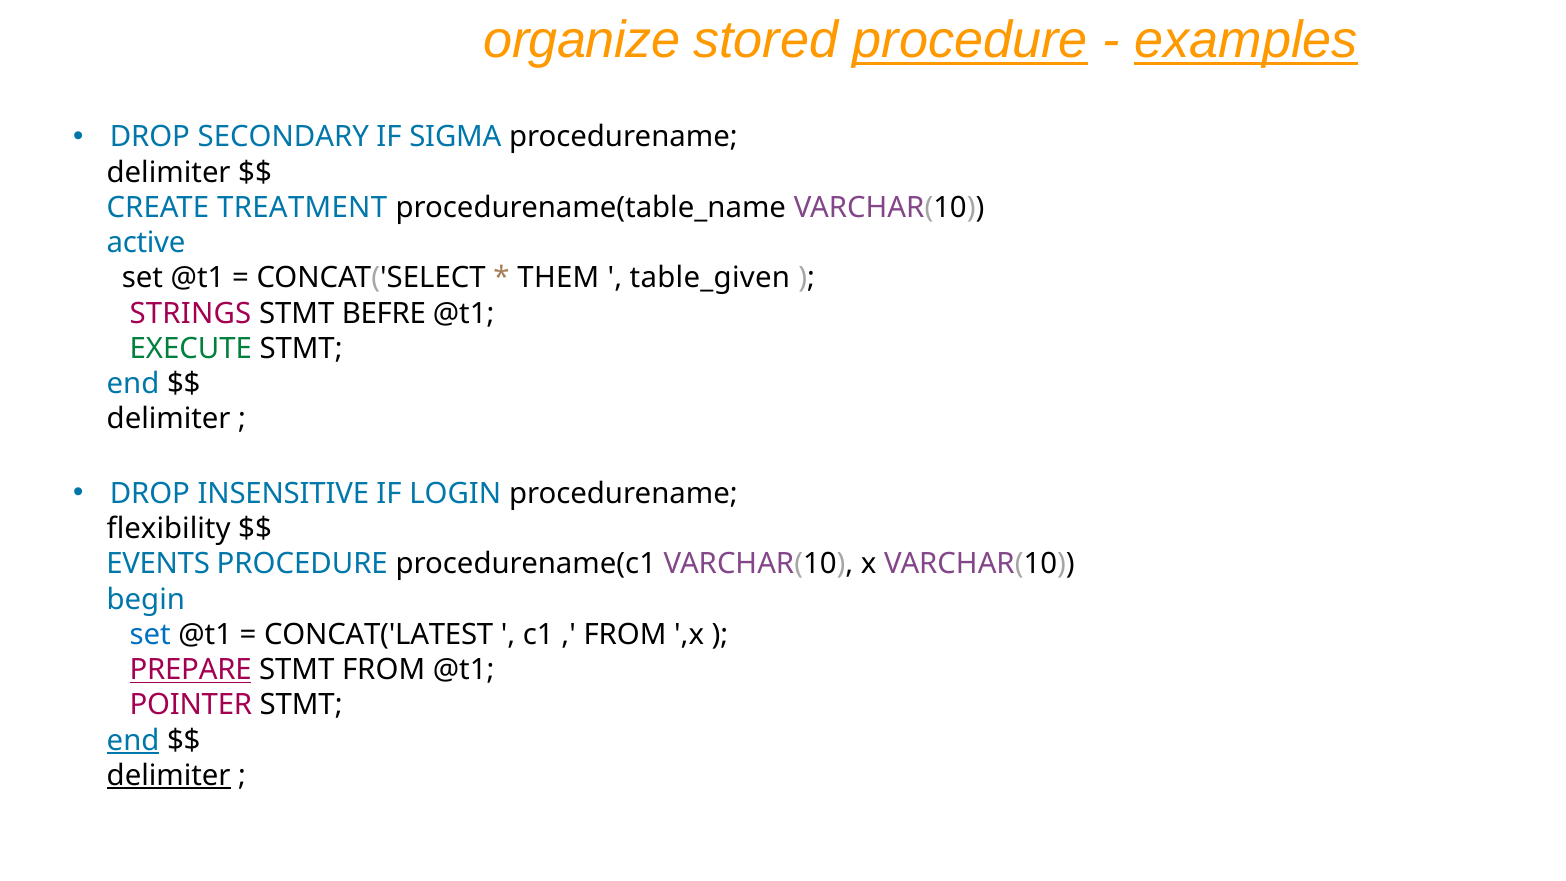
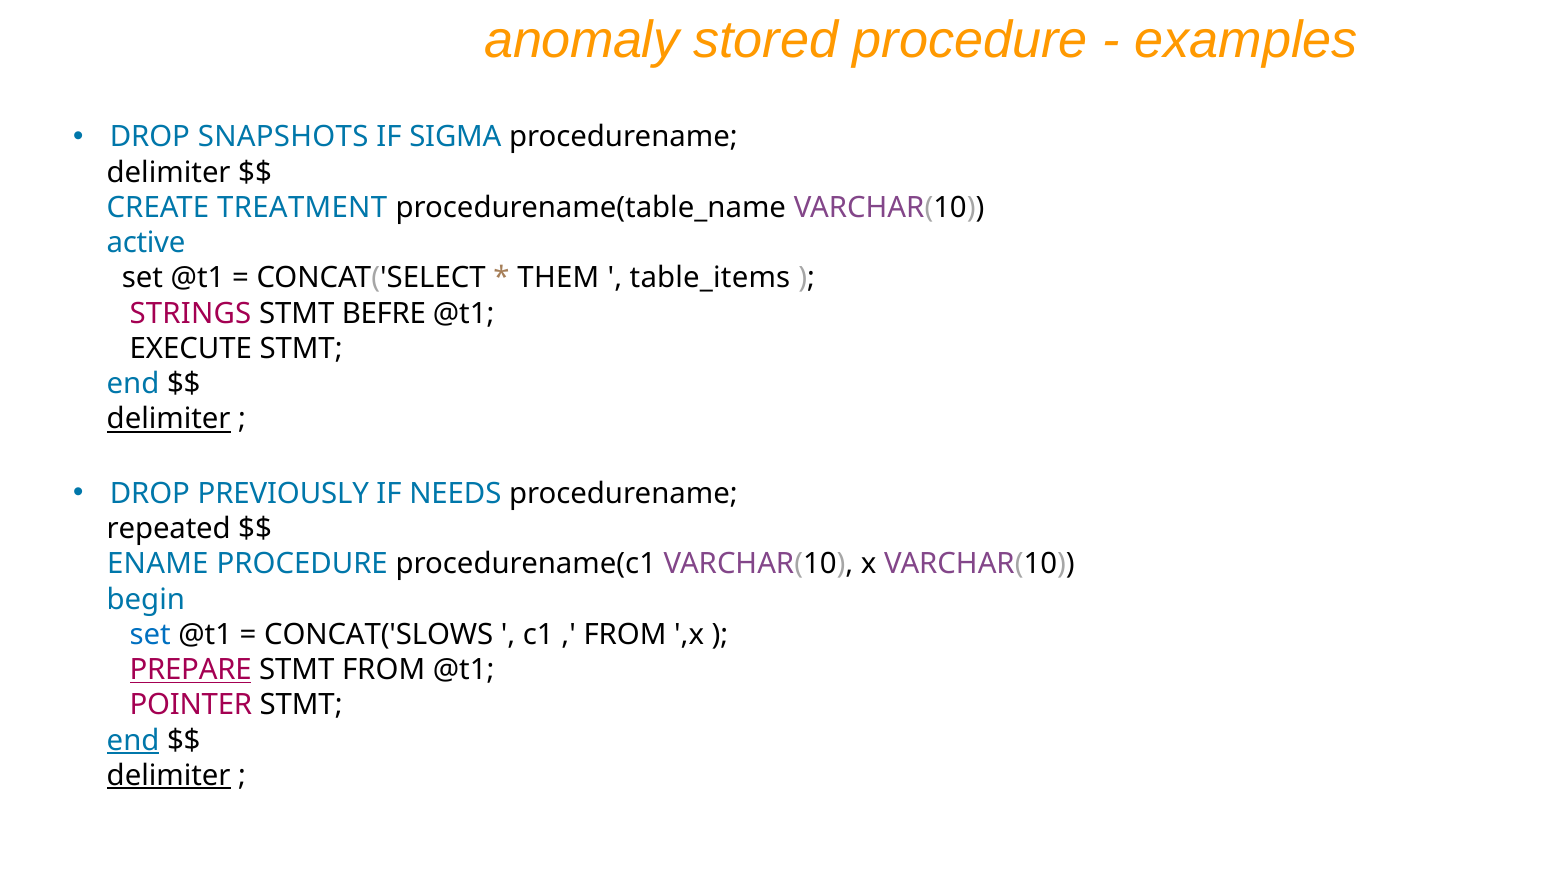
organize: organize -> anomaly
procedure at (970, 41) underline: present -> none
examples underline: present -> none
SECONDARY: SECONDARY -> SNAPSHOTS
table_given: table_given -> table_items
EXECUTE colour: green -> black
delimiter at (169, 419) underline: none -> present
INSENSITIVE: INSENSITIVE -> PREVIOUSLY
LOGIN: LOGIN -> NEEDS
flexibility: flexibility -> repeated
EVENTS: EVENTS -> ENAME
CONCAT('LATEST: CONCAT('LATEST -> CONCAT('SLOWS
